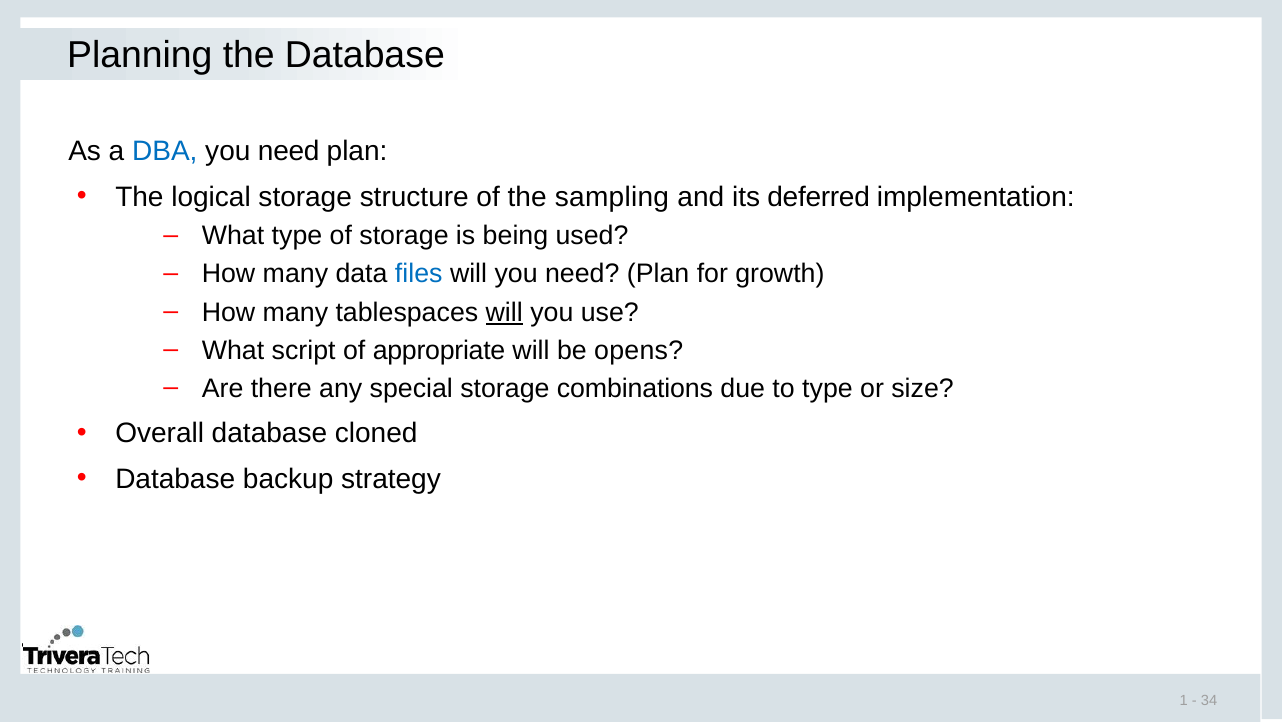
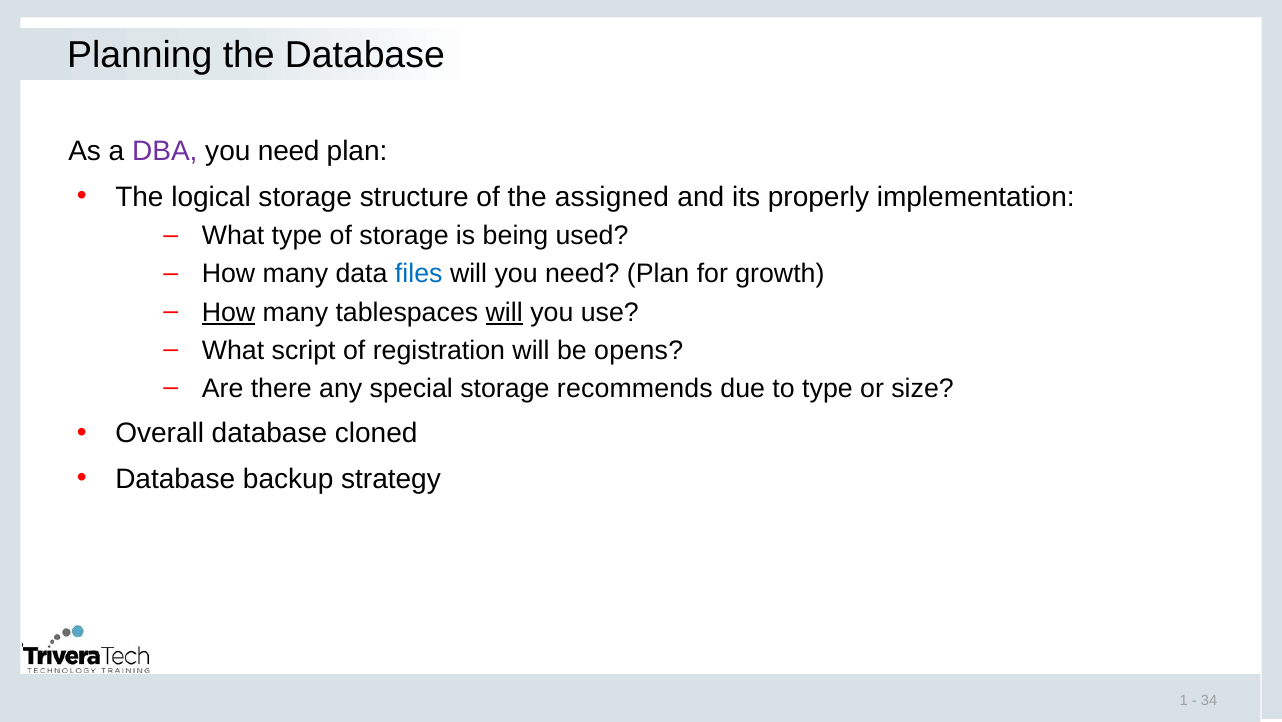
DBA colour: blue -> purple
sampling: sampling -> assigned
deferred: deferred -> properly
How at (229, 312) underline: none -> present
appropriate: appropriate -> registration
combinations: combinations -> recommends
